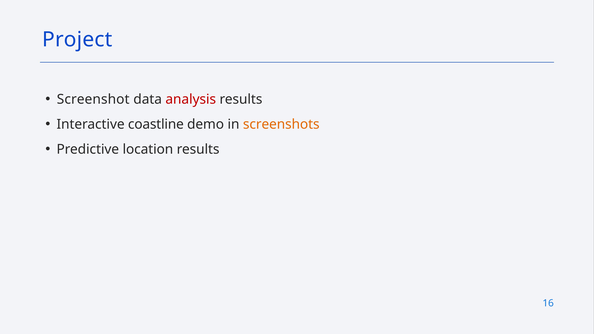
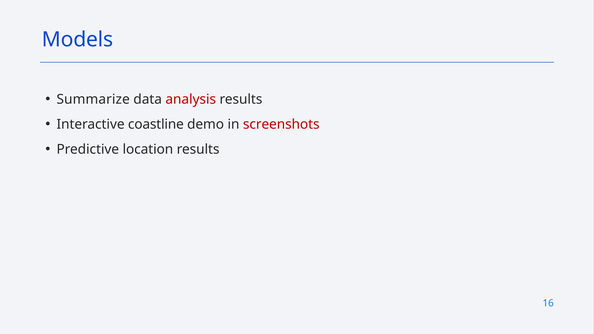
Project: Project -> Models
Screenshot: Screenshot -> Summarize
screenshots colour: orange -> red
